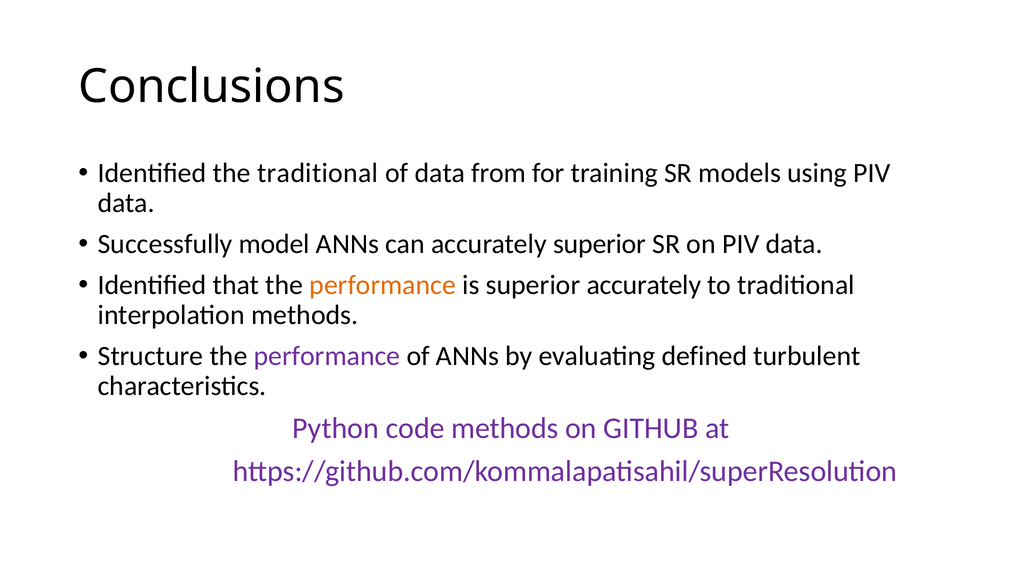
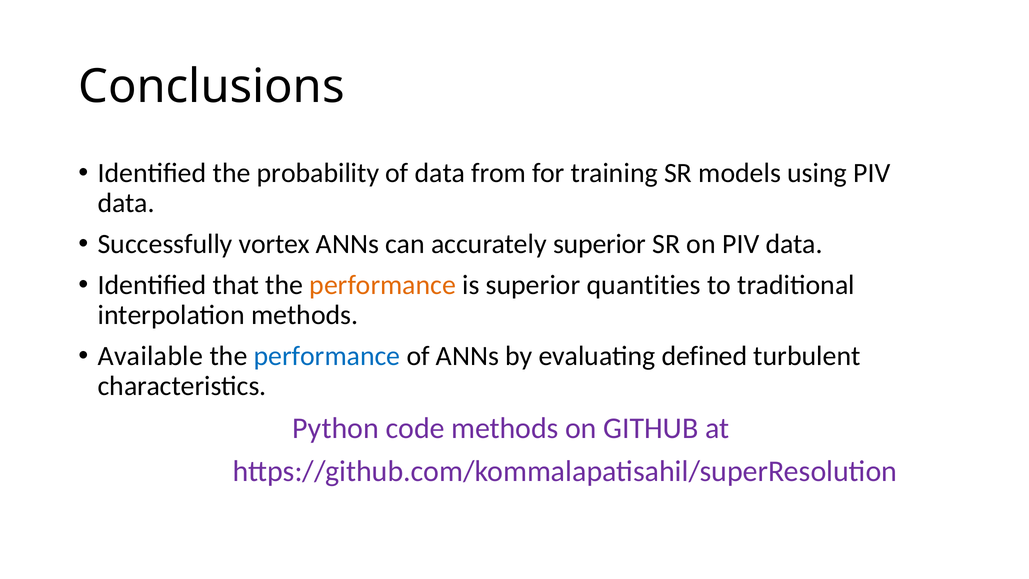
the traditional: traditional -> probability
model: model -> vortex
superior accurately: accurately -> quantities
Structure: Structure -> Available
performance at (327, 356) colour: purple -> blue
